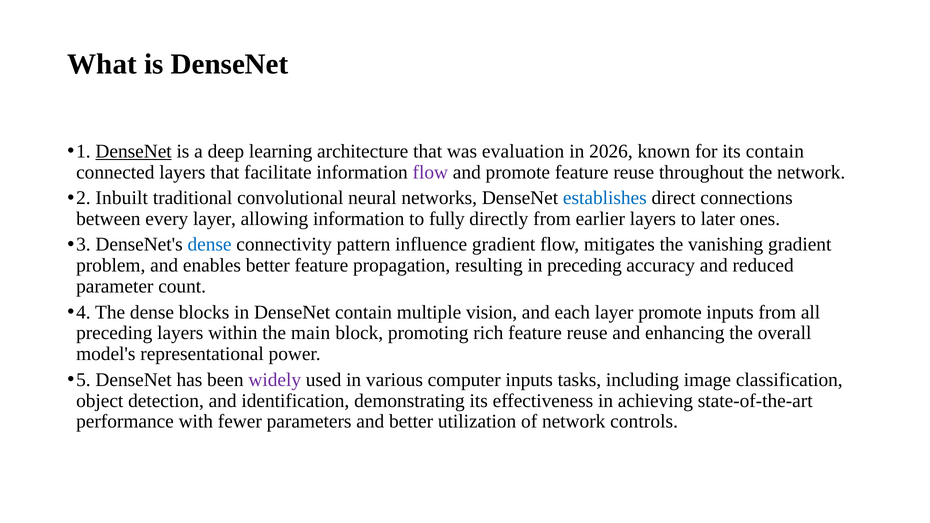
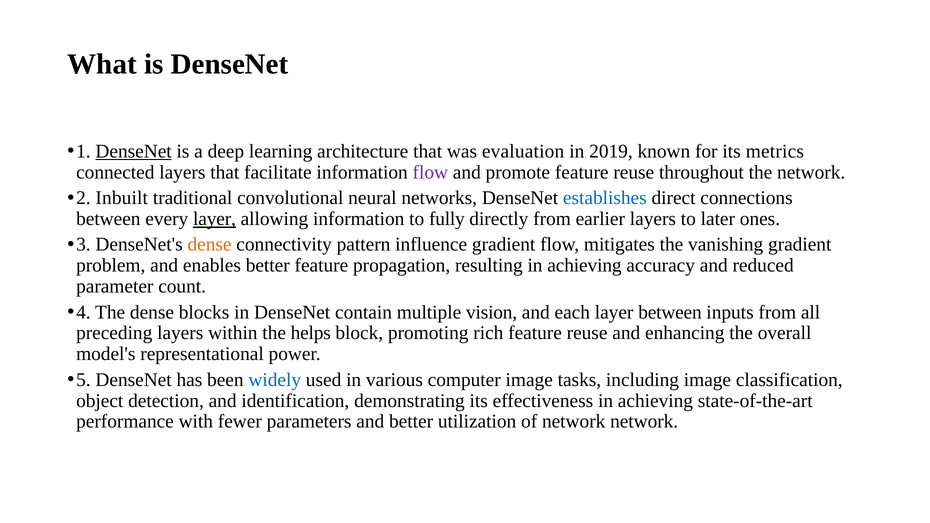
2026: 2026 -> 2019
its contain: contain -> metrics
layer at (215, 219) underline: none -> present
dense at (210, 245) colour: blue -> orange
resulting in preceding: preceding -> achieving
layer promote: promote -> between
main: main -> helps
widely colour: purple -> blue
computer inputs: inputs -> image
network controls: controls -> network
